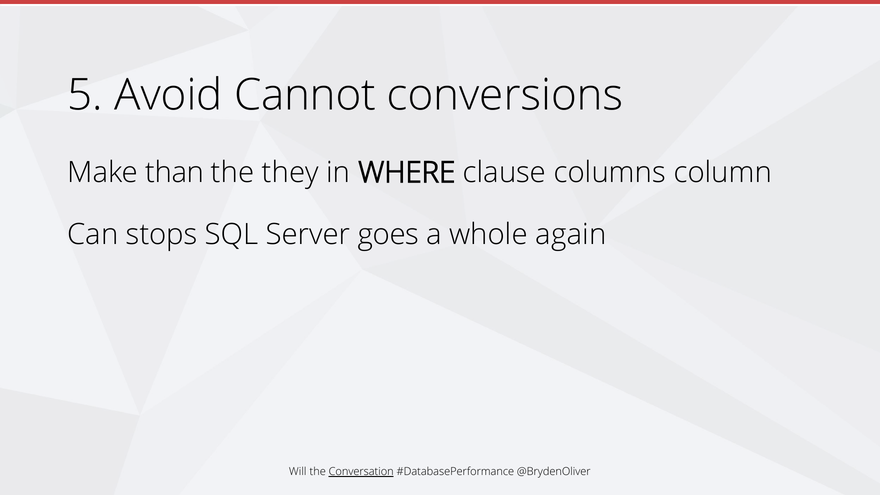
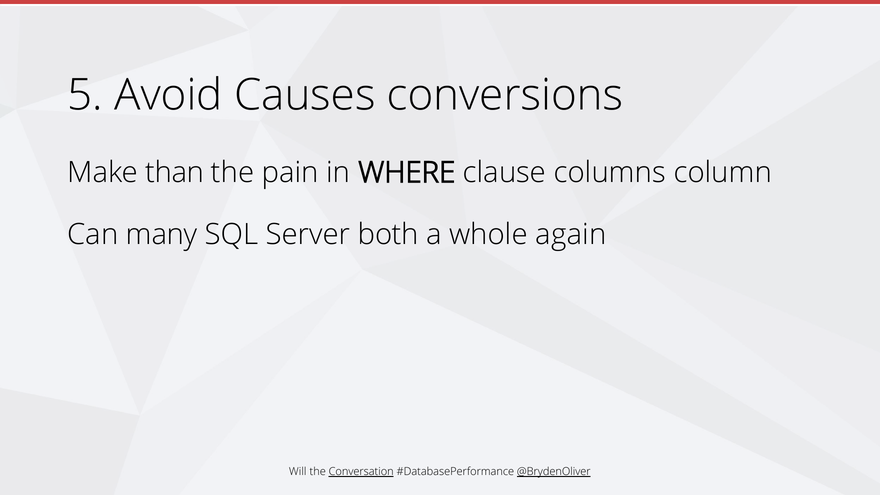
Cannot: Cannot -> Causes
they: they -> pain
stops: stops -> many
goes: goes -> both
@BrydenOliver underline: none -> present
